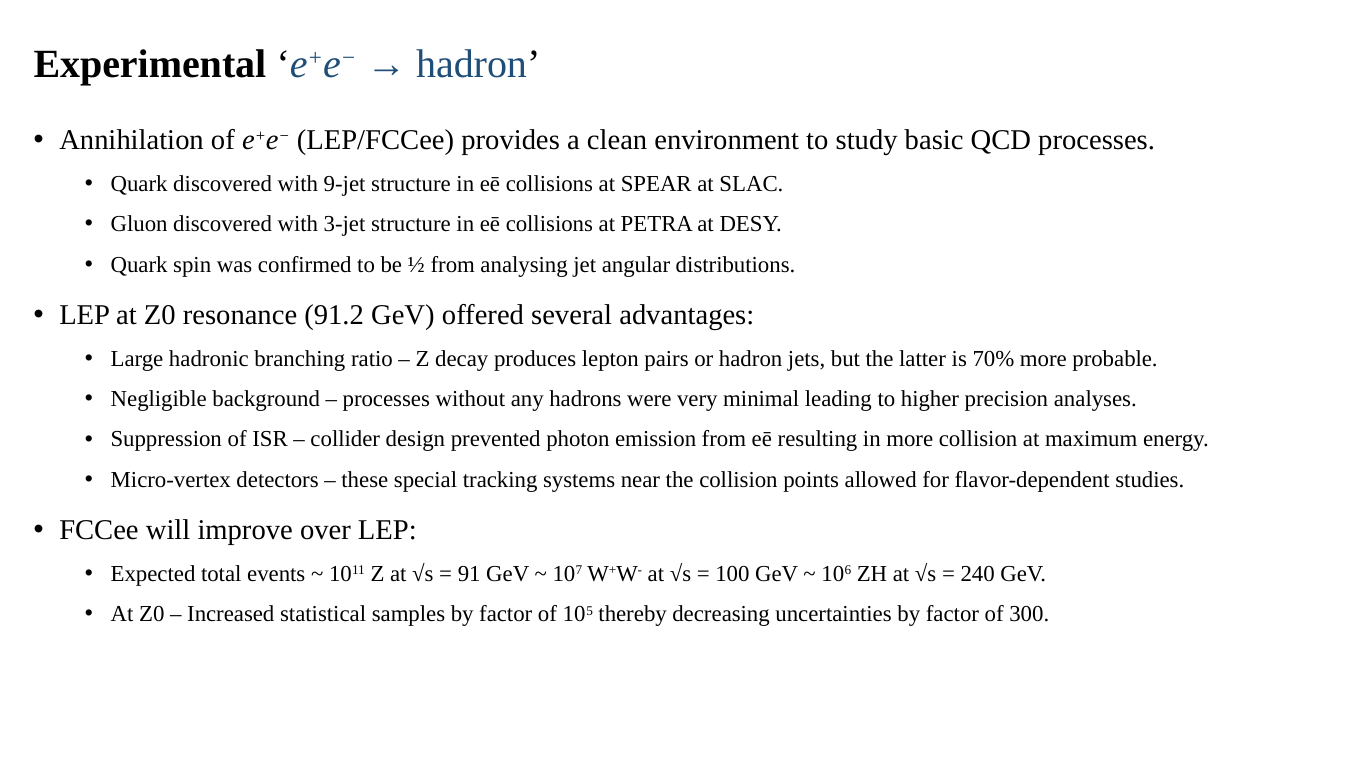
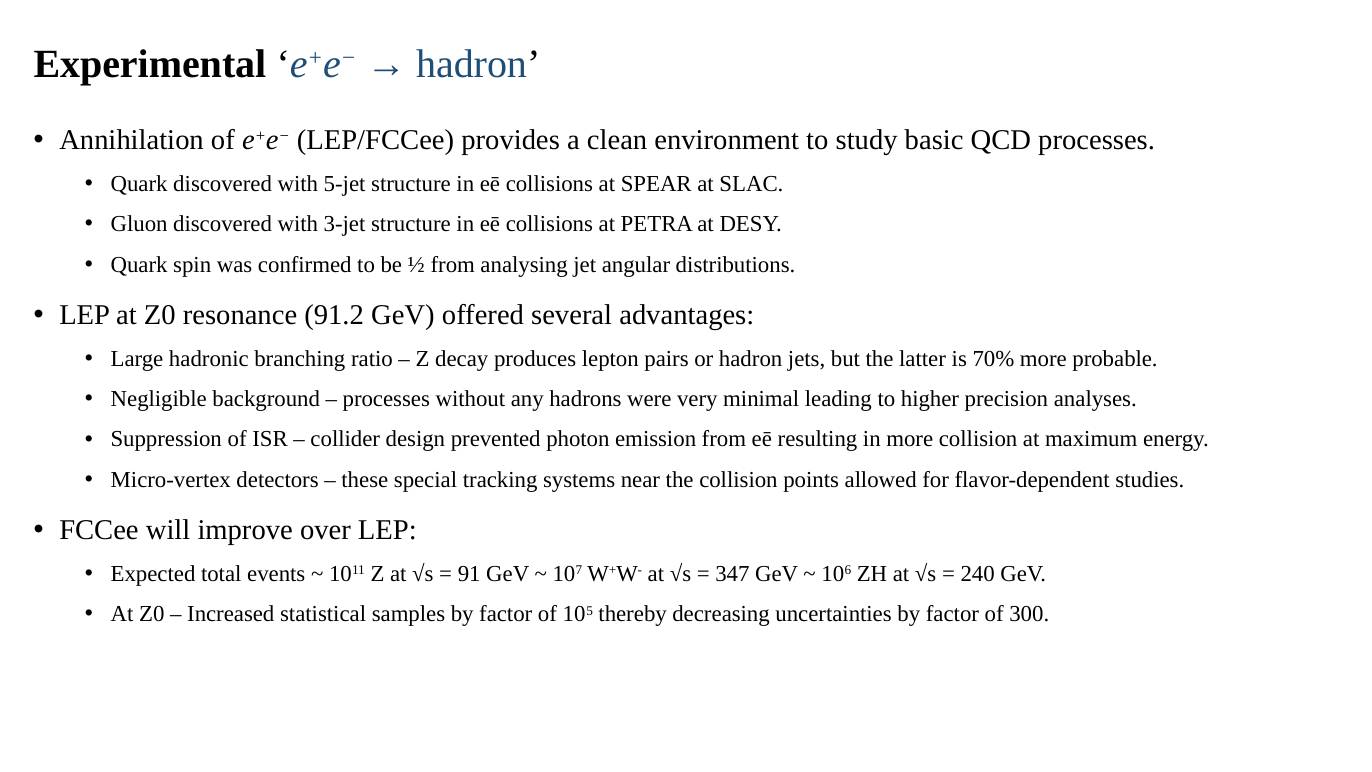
9-jet: 9-jet -> 5-jet
100: 100 -> 347
